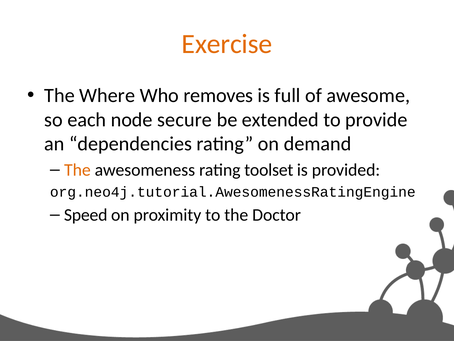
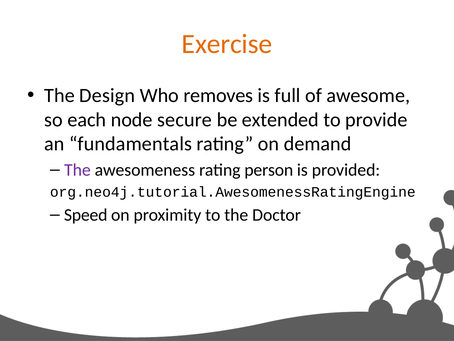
Where: Where -> Design
dependencies: dependencies -> fundamentals
The at (77, 170) colour: orange -> purple
toolset: toolset -> person
